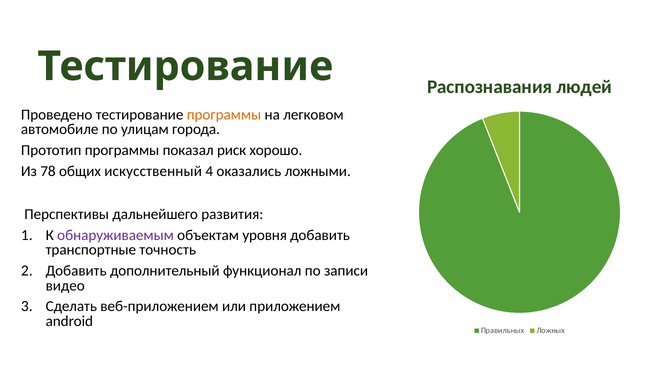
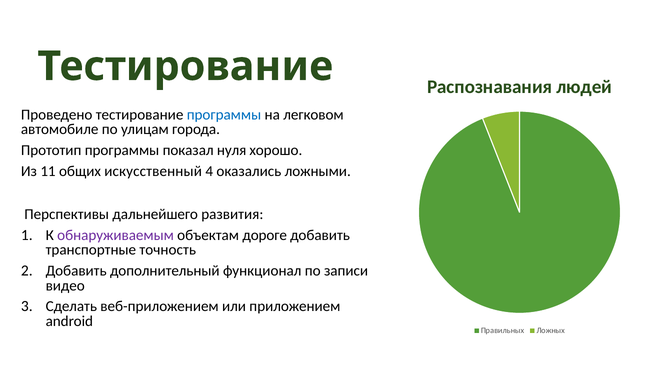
программы at (224, 115) colour: orange -> blue
риск: риск -> нуля
78: 78 -> 11
уровня: уровня -> дороге
